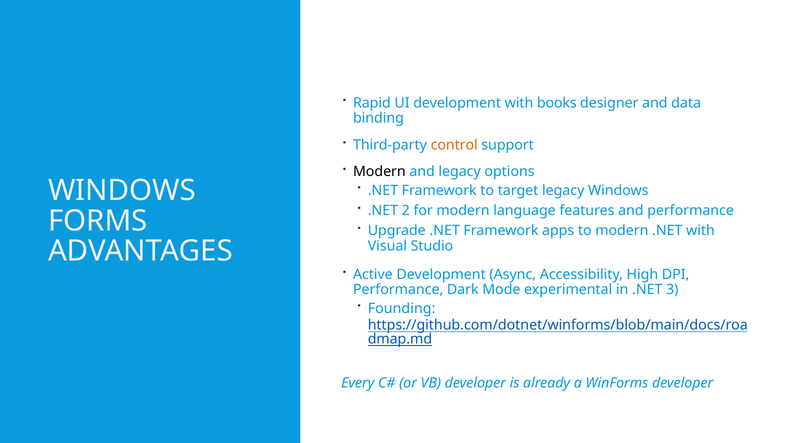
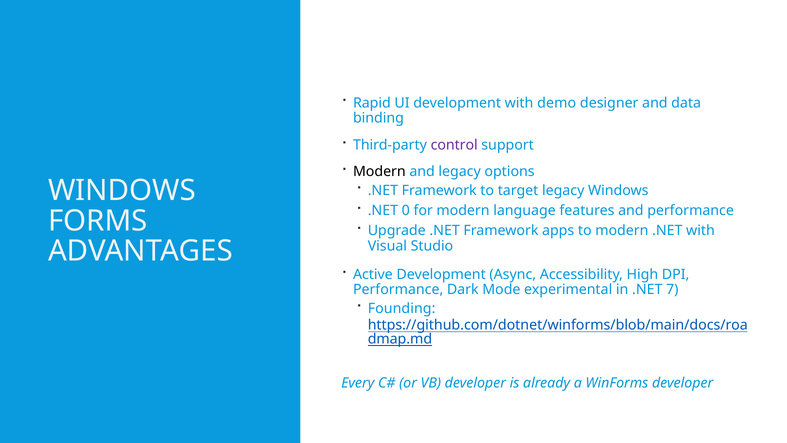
books: books -> demo
control colour: orange -> purple
2: 2 -> 0
3: 3 -> 7
